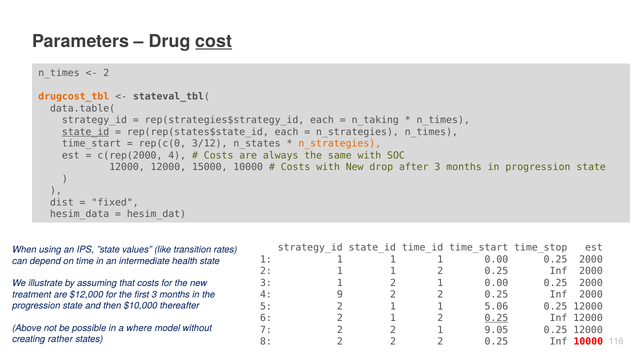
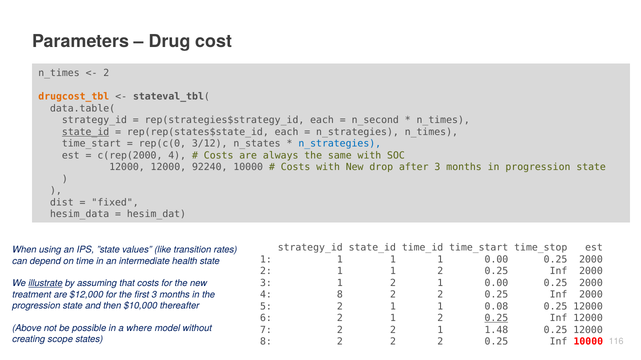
cost underline: present -> none
n_taking: n_taking -> n_second
n_strategies at (340, 144) colour: orange -> blue
15000: 15000 -> 92240
illustrate underline: none -> present
4 9: 9 -> 8
5.06: 5.06 -> 0.08
9.05: 9.05 -> 1.48
rather: rather -> scope
